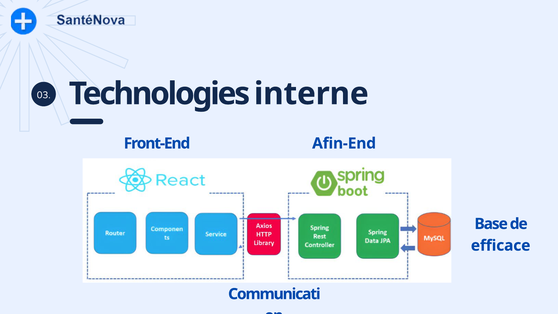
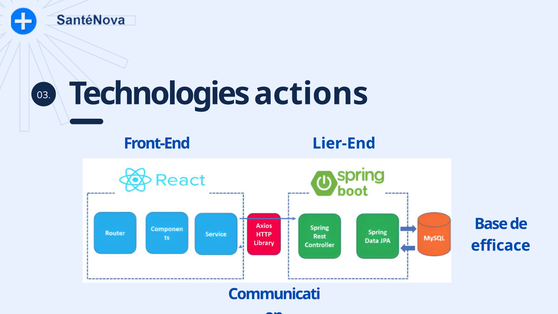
interne: interne -> actions
Afin-End: Afin-End -> Lier-End
